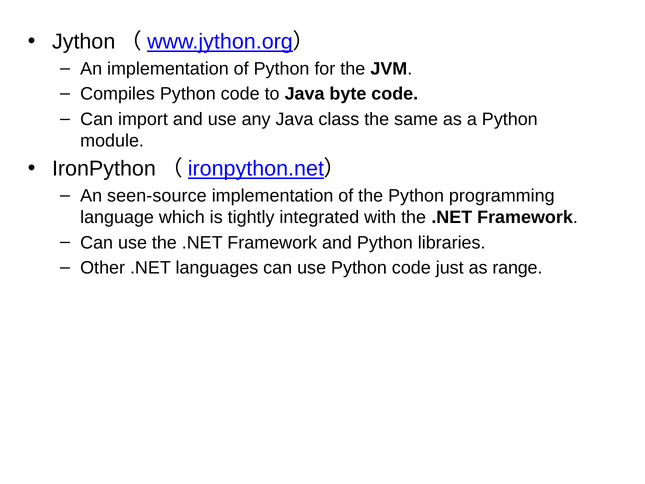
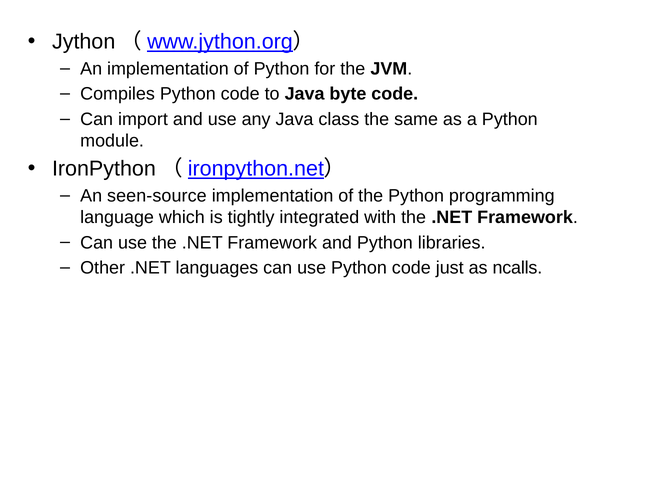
range: range -> ncalls
